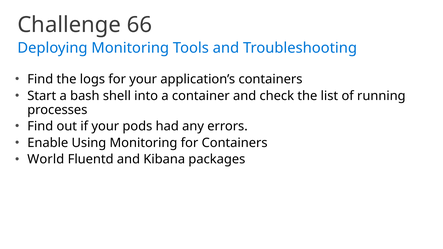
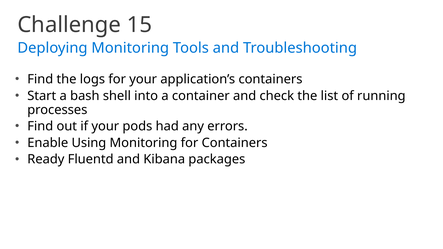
66: 66 -> 15
World: World -> Ready
